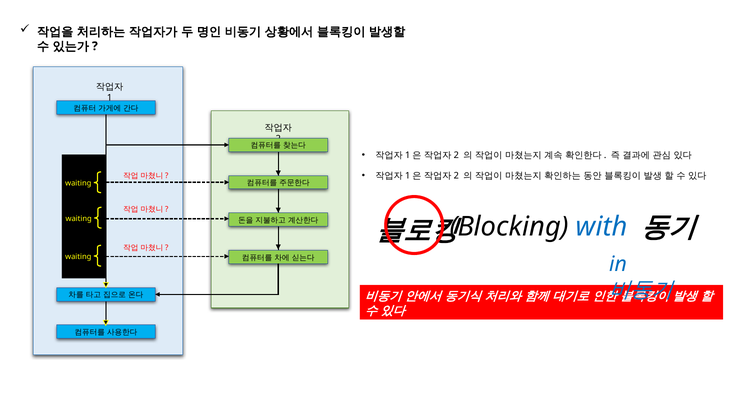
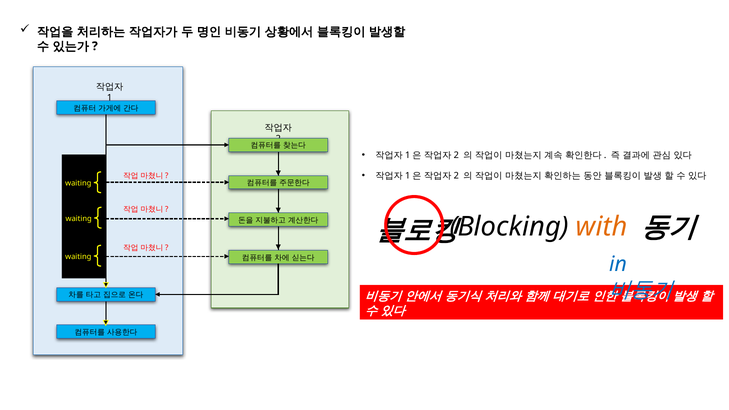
with colour: blue -> orange
